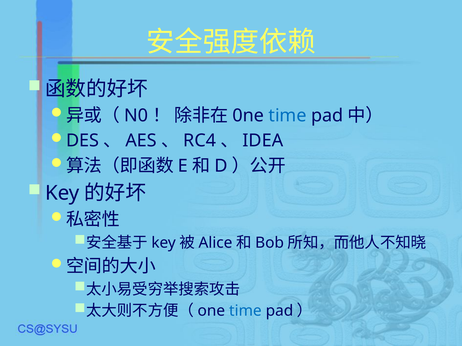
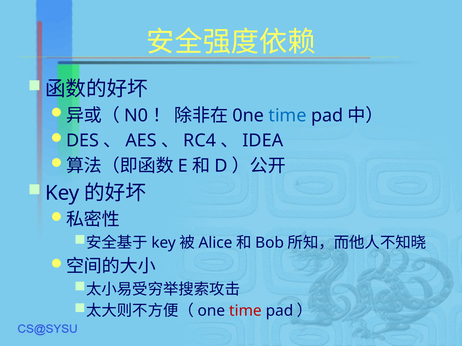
time at (245, 311) colour: blue -> red
